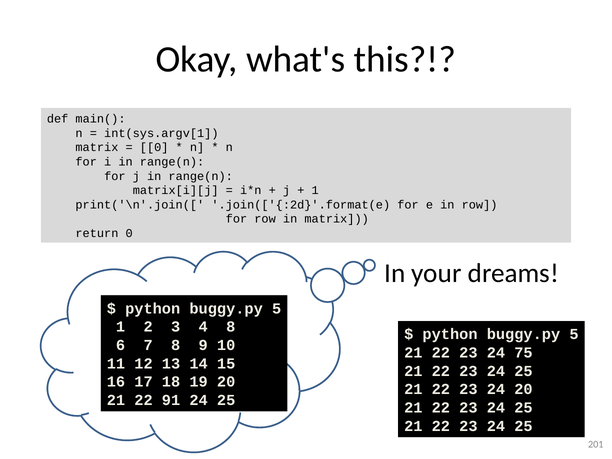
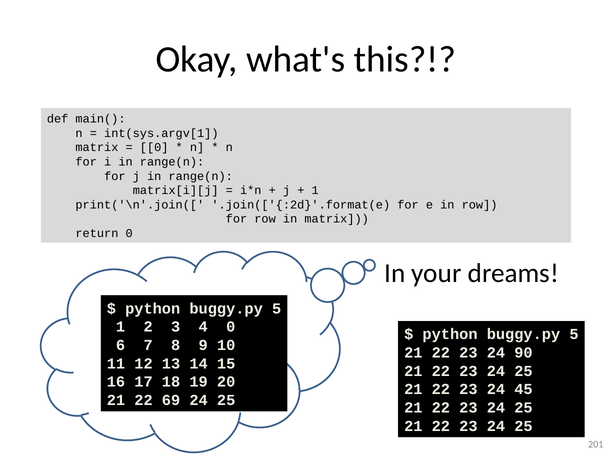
4 8: 8 -> 0
75: 75 -> 90
24 20: 20 -> 45
91: 91 -> 69
